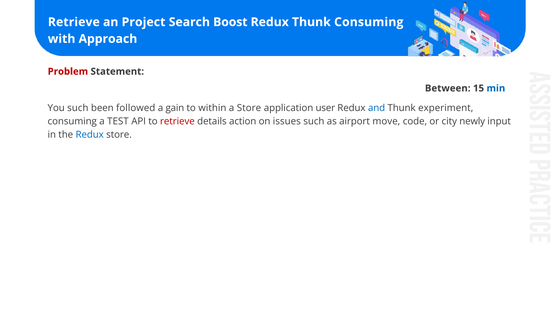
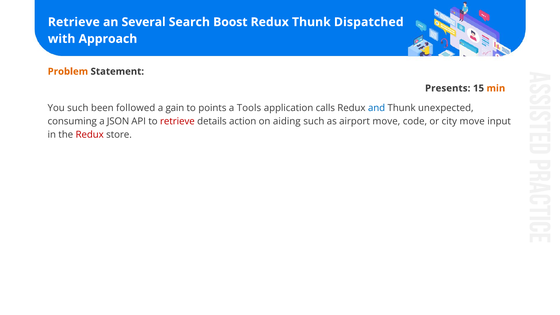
Project: Project -> Several
Thunk Consuming: Consuming -> Dispatched
Problem colour: red -> orange
Between: Between -> Presents
min colour: blue -> orange
within: within -> points
a Store: Store -> Tools
user: user -> calls
experiment: experiment -> unexpected
TEST: TEST -> JSON
issues: issues -> aiding
city newly: newly -> move
Redux at (90, 135) colour: blue -> red
